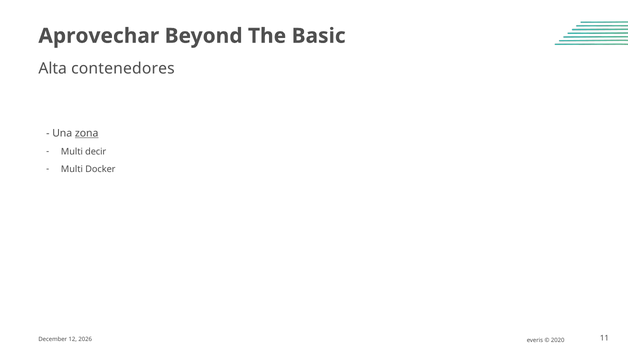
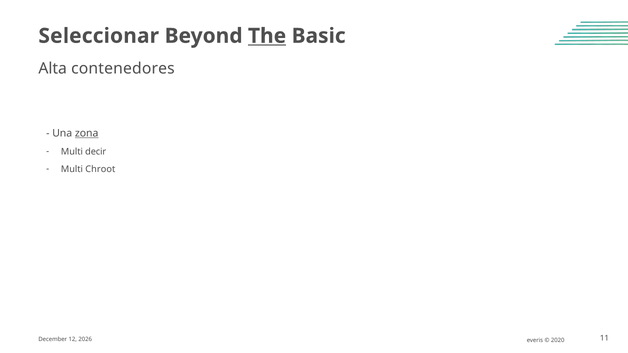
Aprovechar: Aprovechar -> Seleccionar
The underline: none -> present
Docker: Docker -> Chroot
